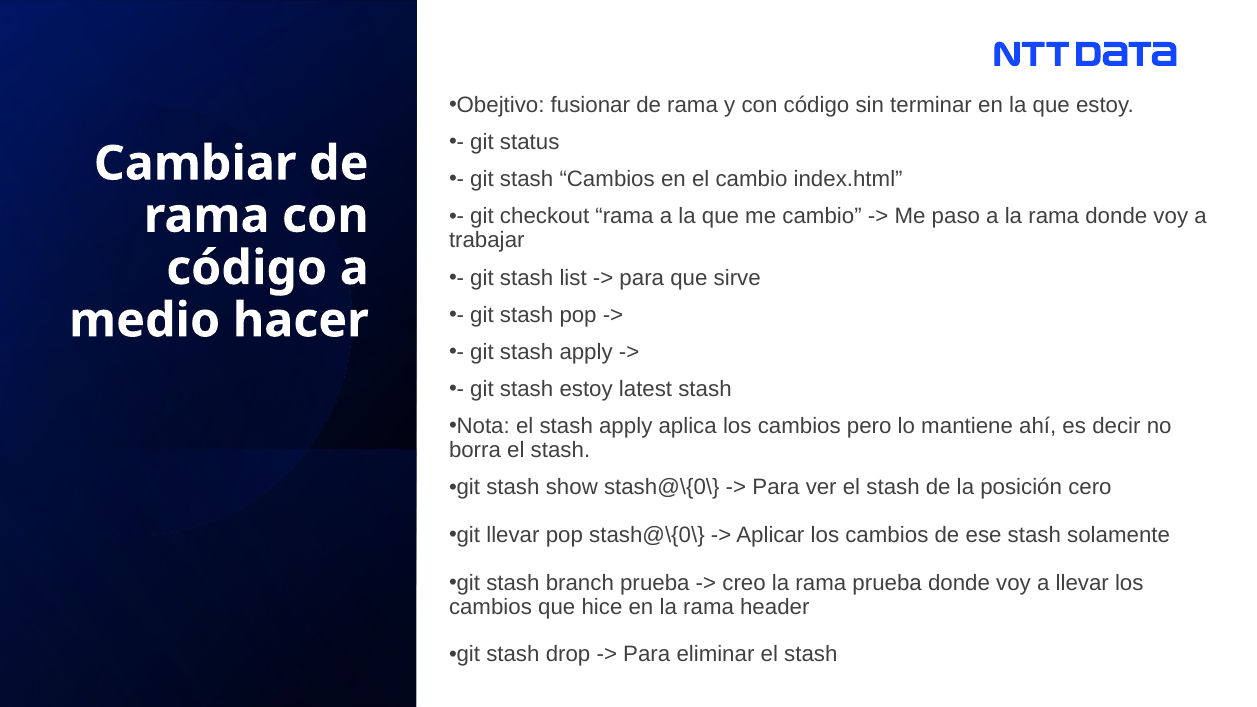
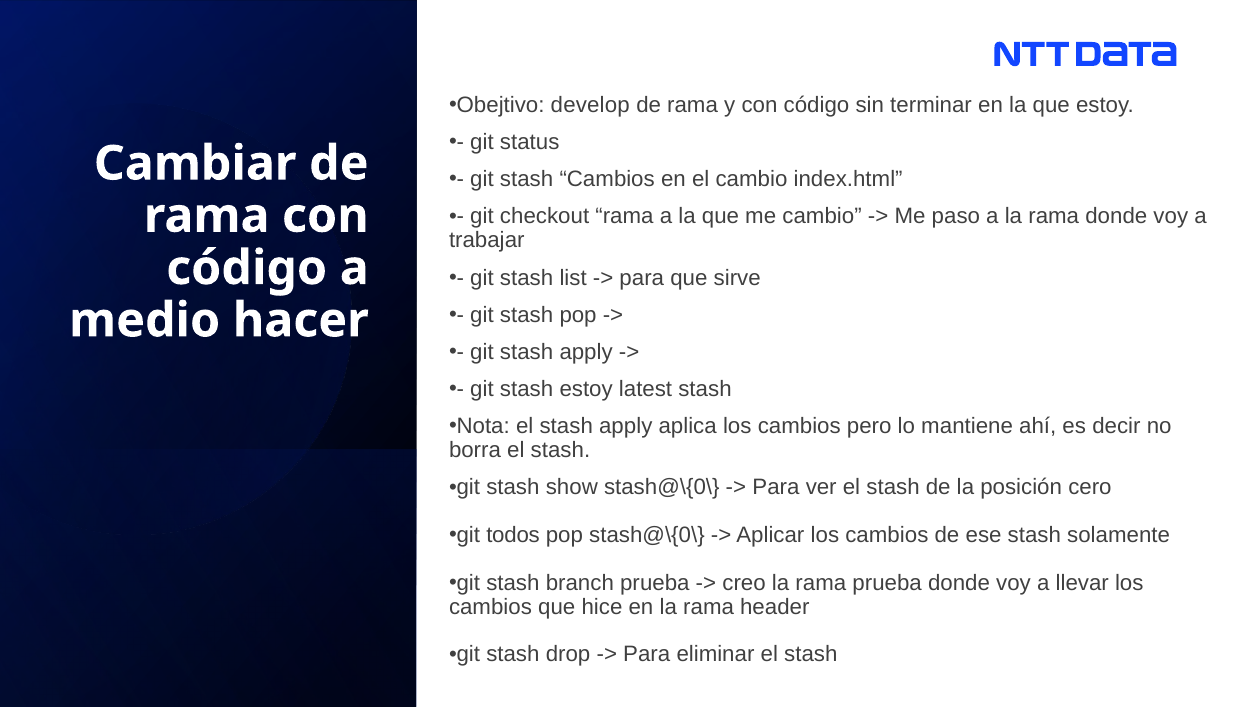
fusionar: fusionar -> develop
git llevar: llevar -> todos
